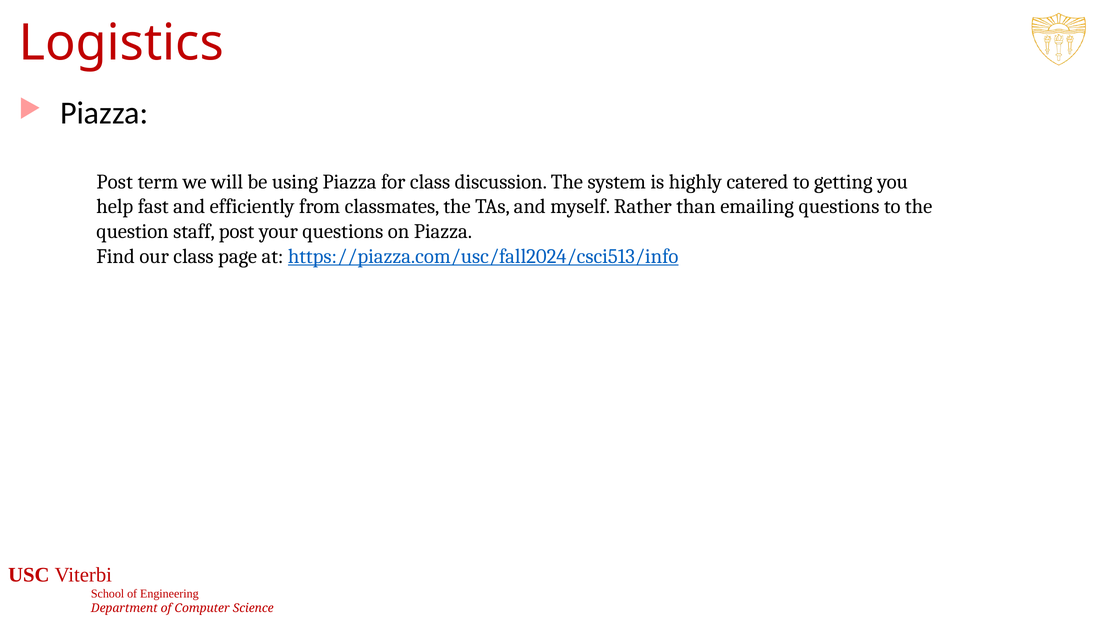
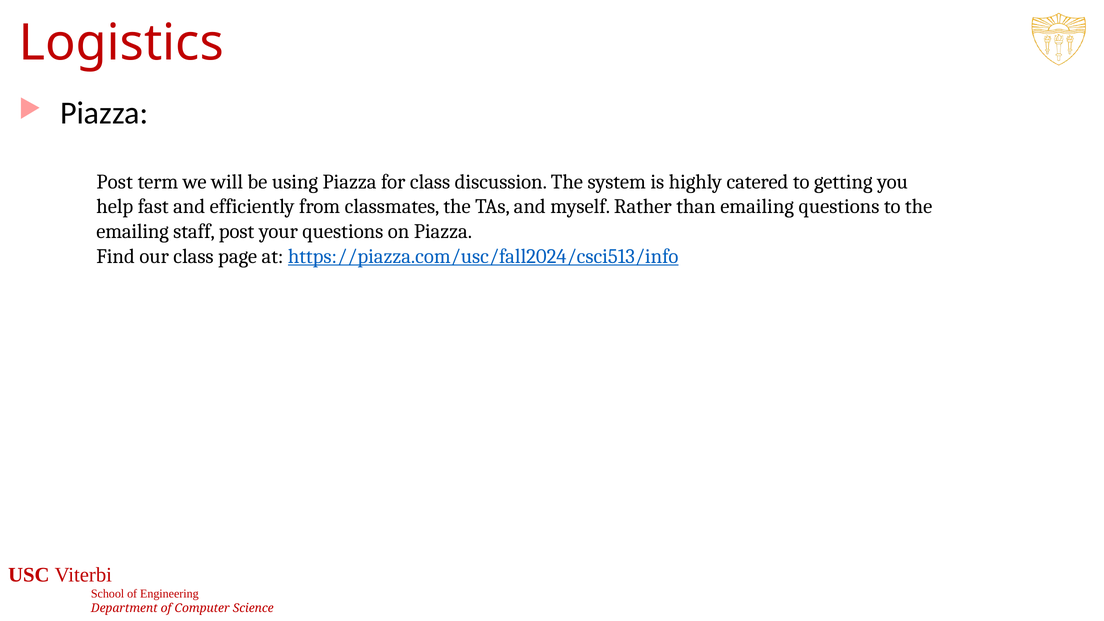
question at (133, 231): question -> emailing
